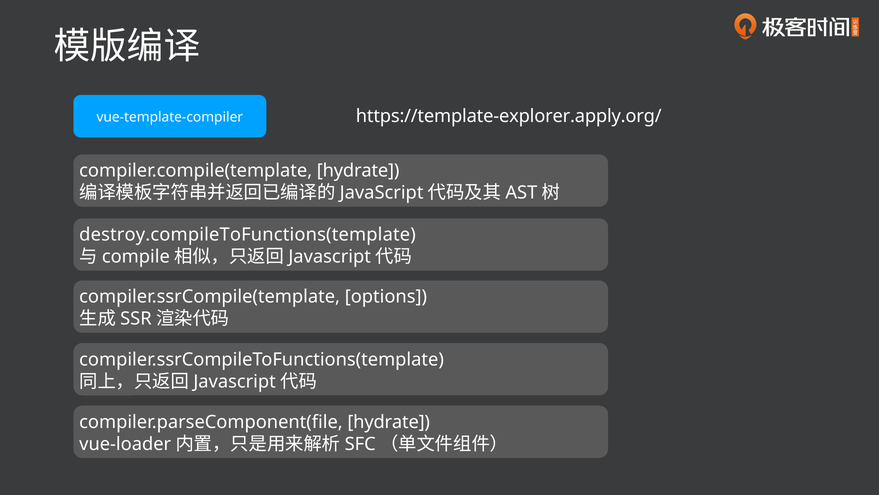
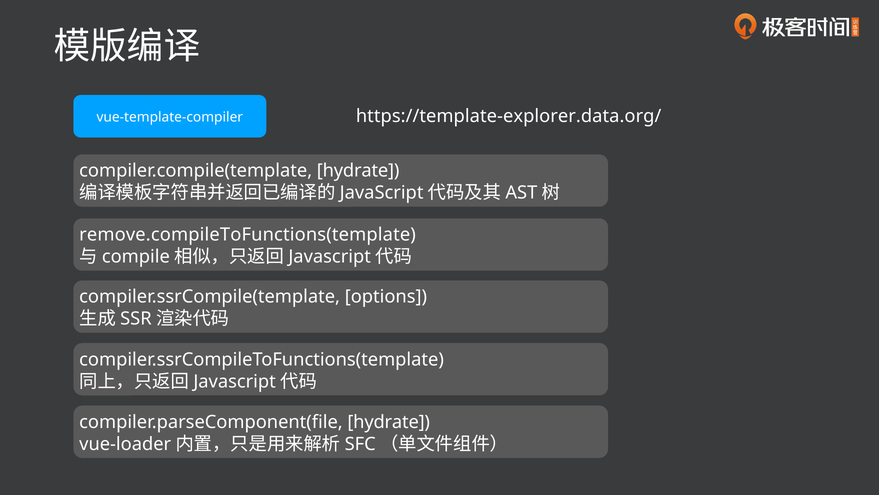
https://template-explorer.apply.org/: https://template-explorer.apply.org/ -> https://template-explorer.data.org/
destroy.compileToFunctions(template: destroy.compileToFunctions(template -> remove.compileToFunctions(template
